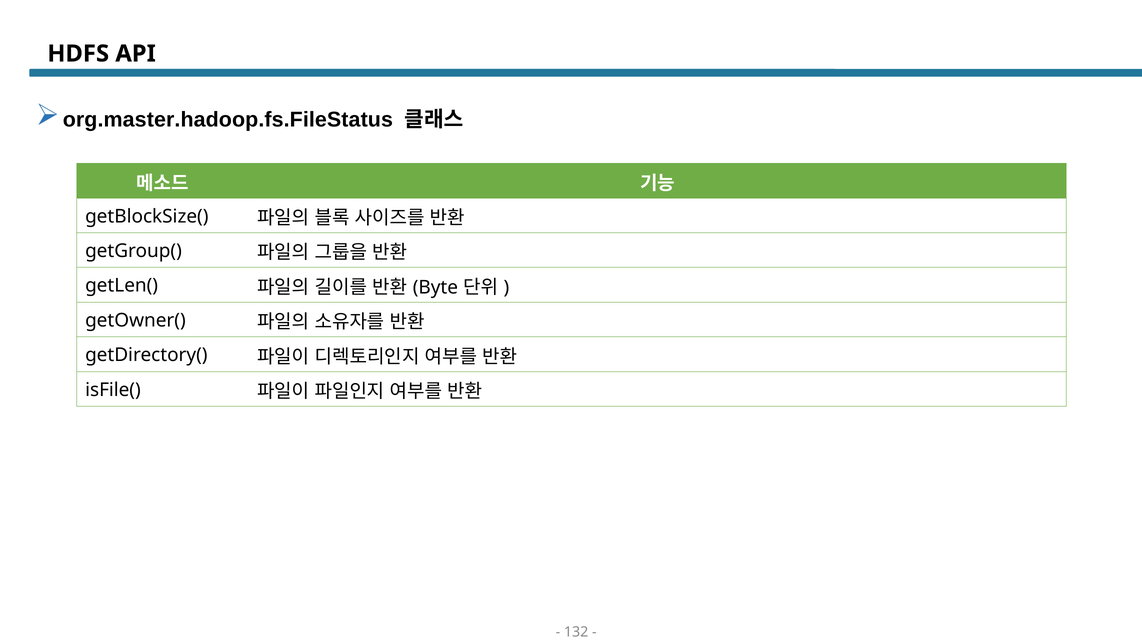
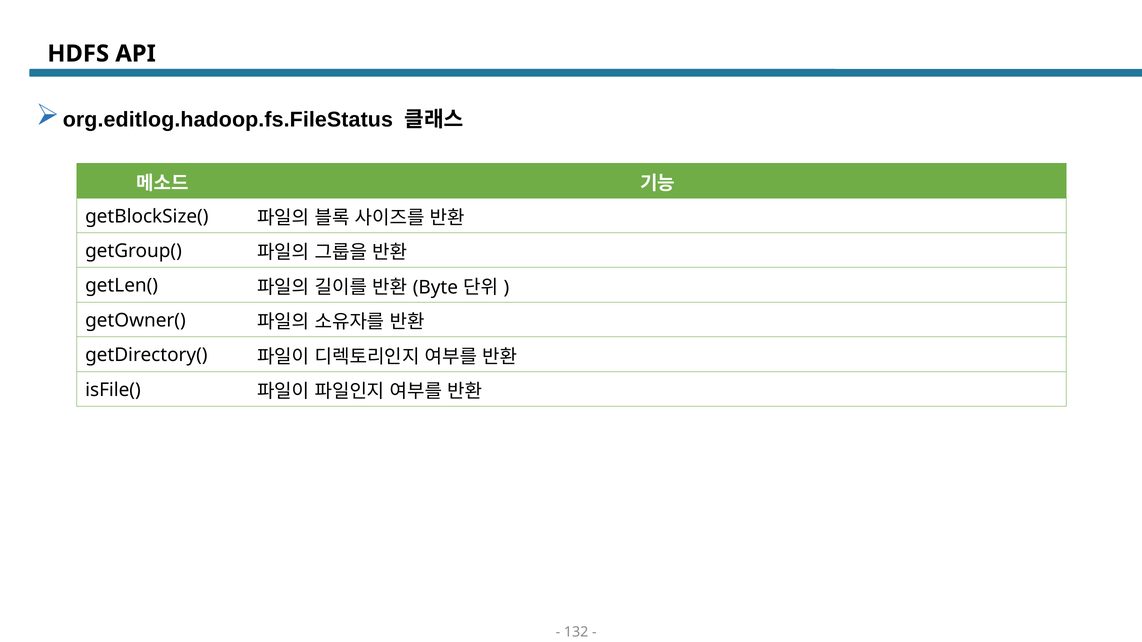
org.master.hadoop.fs.FileStatus: org.master.hadoop.fs.FileStatus -> org.editlog.hadoop.fs.FileStatus
